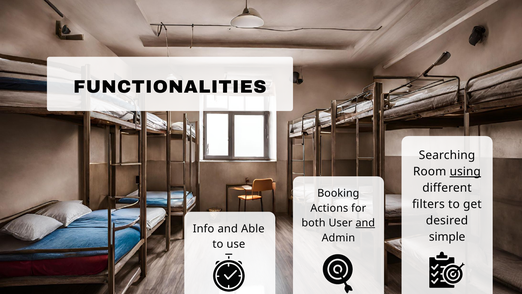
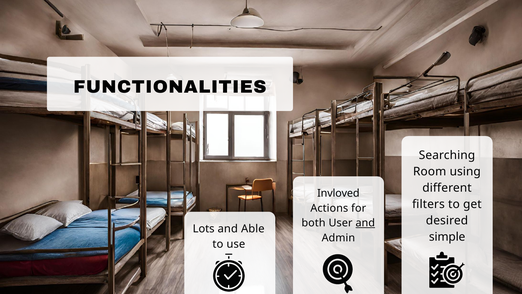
using underline: present -> none
Booking: Booking -> Invloved
Info: Info -> Lots
